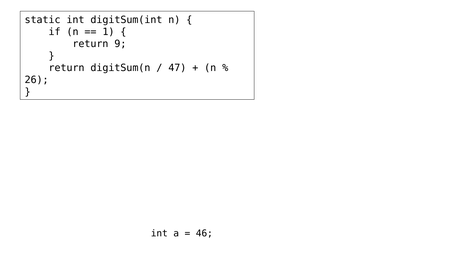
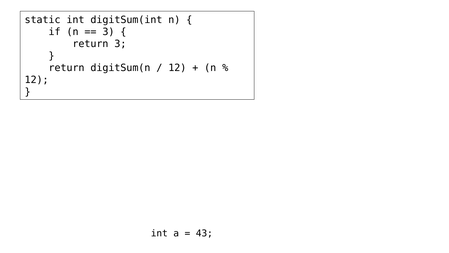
1 at (108, 32): 1 -> 3
return 9: 9 -> 3
47 at (177, 68): 47 -> 12
26 at (37, 80): 26 -> 12
46: 46 -> 43
